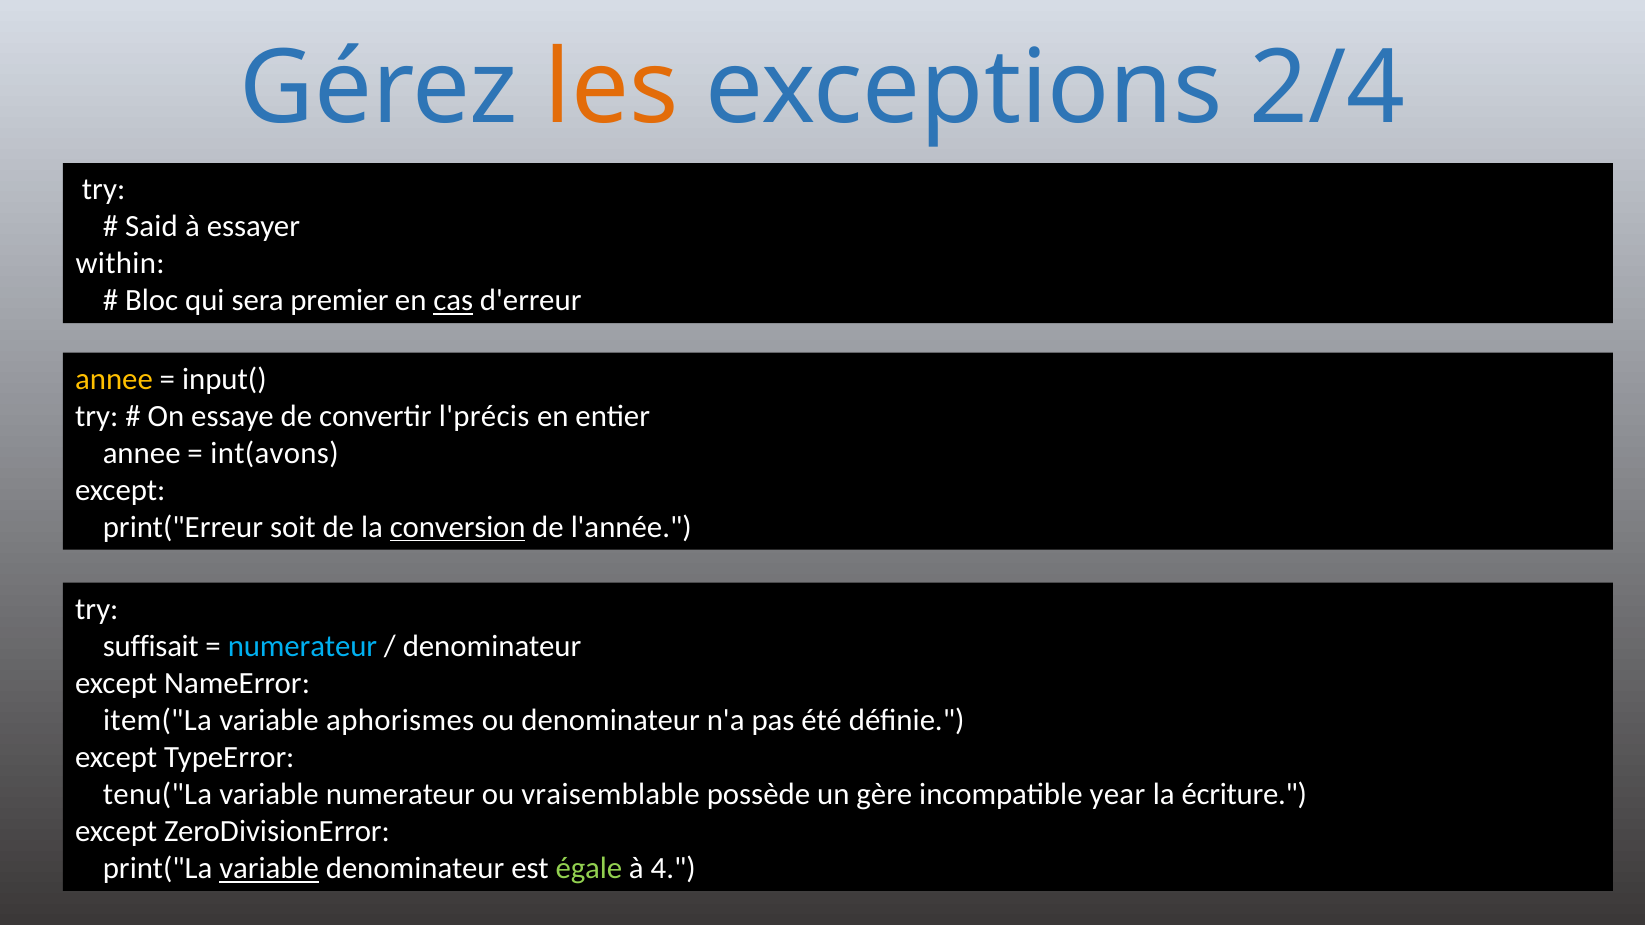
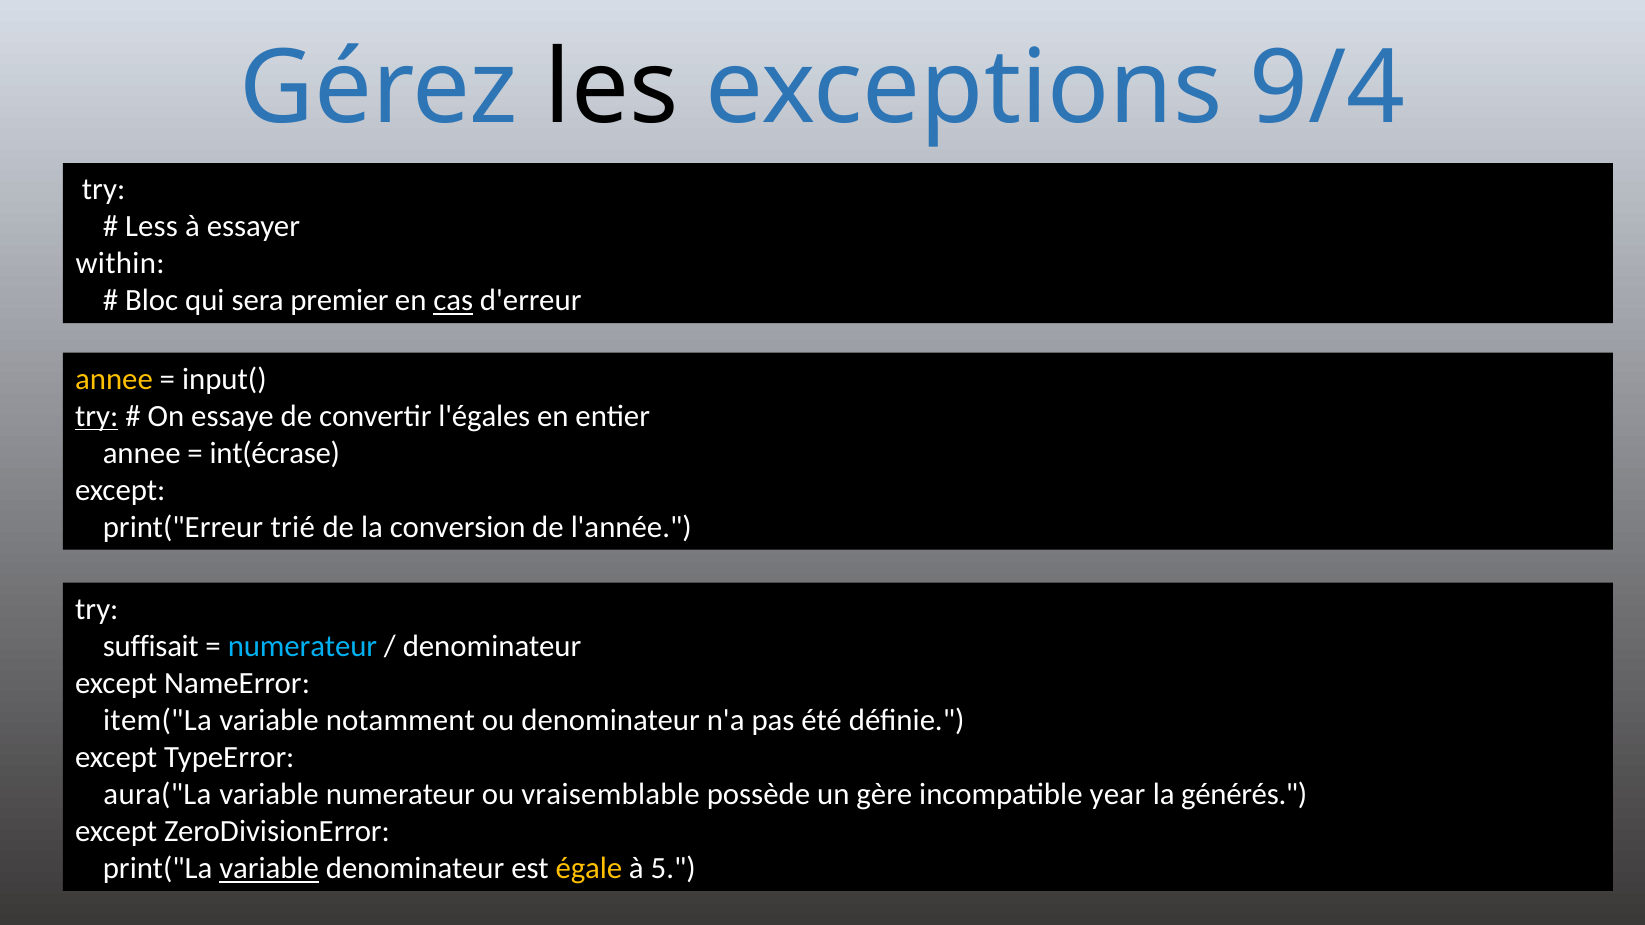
les colour: orange -> black
2/4: 2/4 -> 9/4
Said: Said -> Less
try at (97, 416) underline: none -> present
l'précis: l'précis -> l'égales
int(avons: int(avons -> int(écrase
soit: soit -> trié
conversion underline: present -> none
aphorismes: aphorismes -> notamment
tenu("La: tenu("La -> aura("La
écriture: écriture -> générés
égale colour: light green -> yellow
4: 4 -> 5
